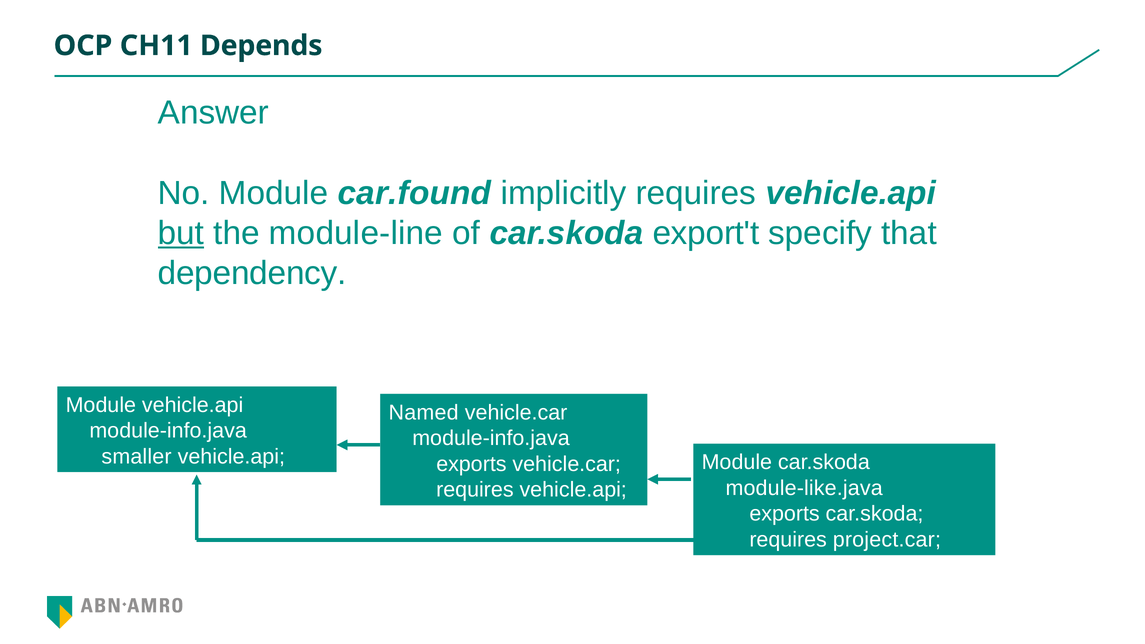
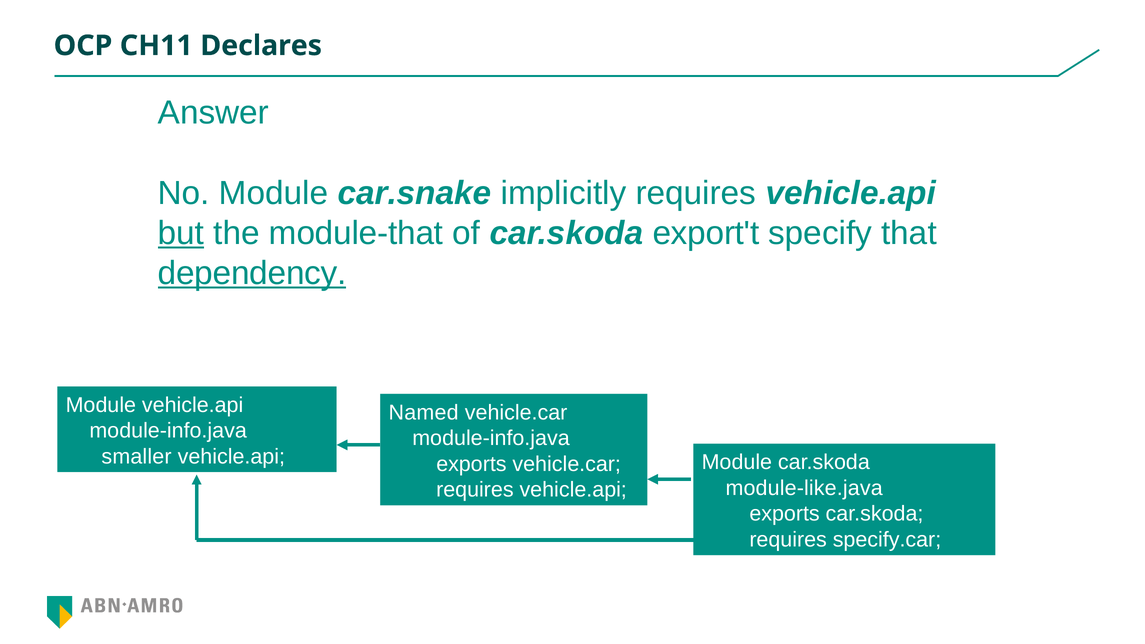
Depends: Depends -> Declares
car.found: car.found -> car.snake
module-line: module-line -> module-that
dependency underline: none -> present
project.car: project.car -> specify.car
